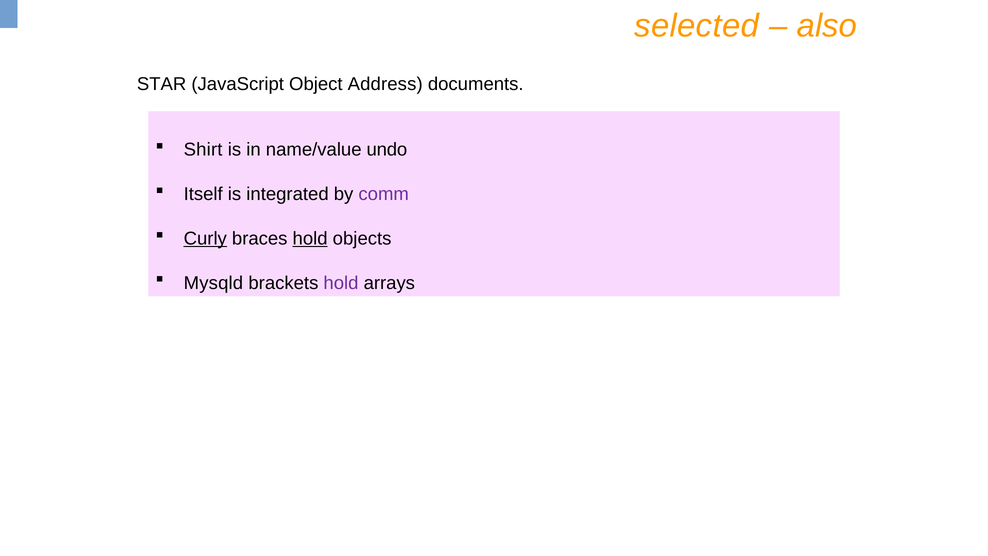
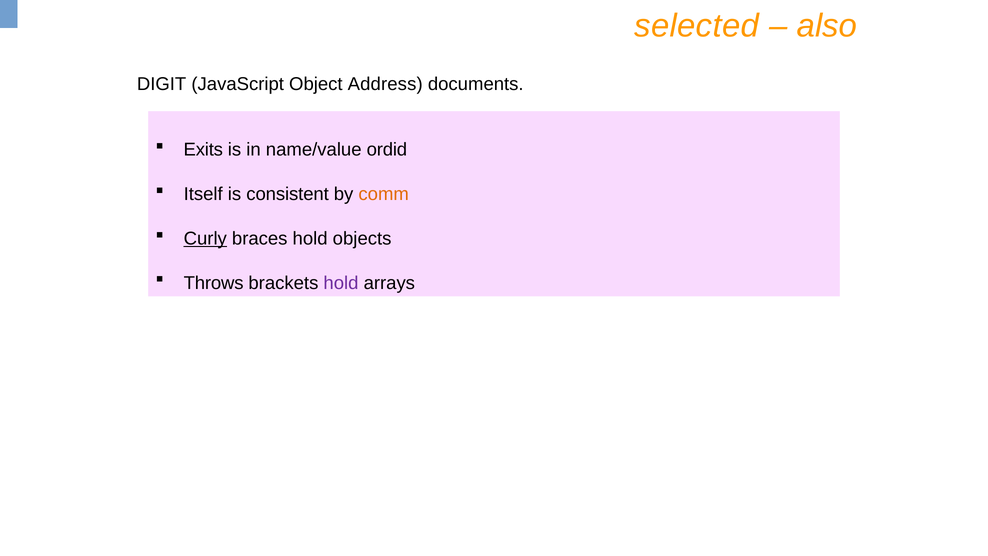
STAR: STAR -> DIGIT
Shirt: Shirt -> Exits
undo: undo -> ordid
integrated: integrated -> consistent
comm colour: purple -> orange
hold at (310, 238) underline: present -> none
Mysqld: Mysqld -> Throws
